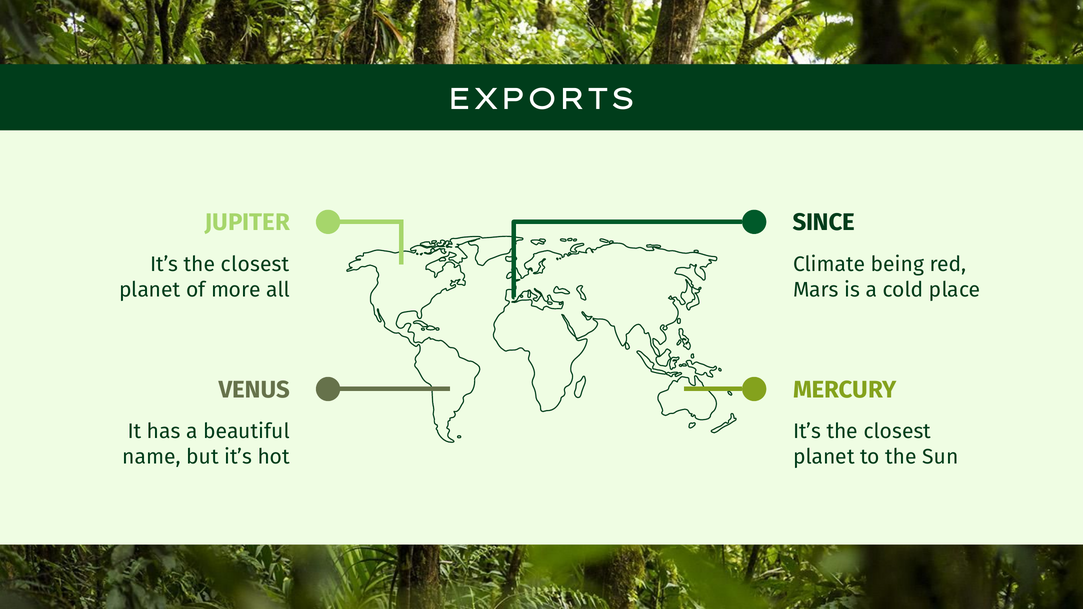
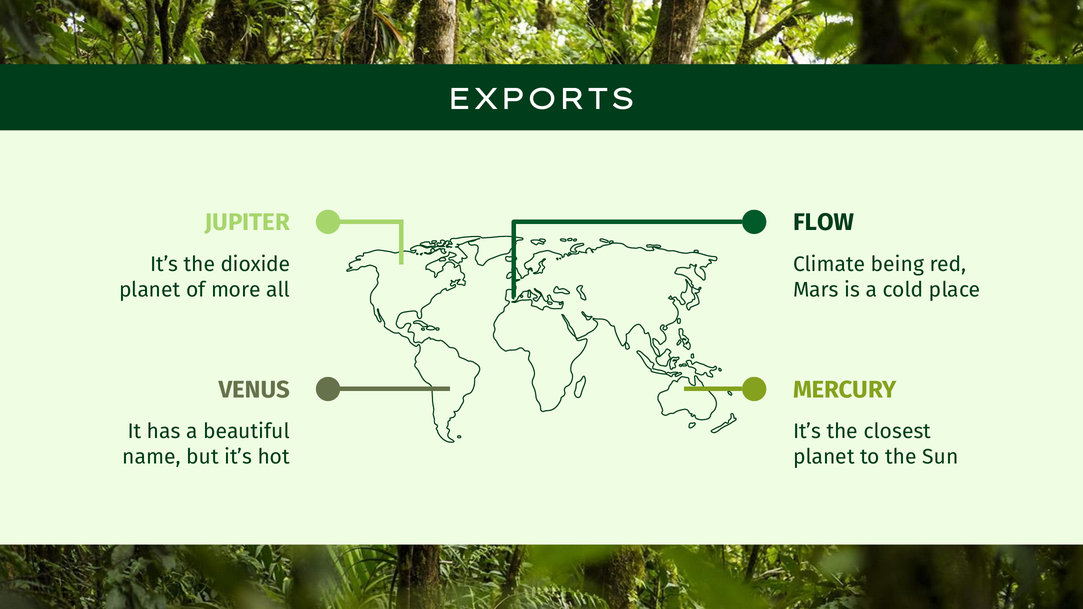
SINCE: SINCE -> FLOW
closest at (255, 264): closest -> dioxide
